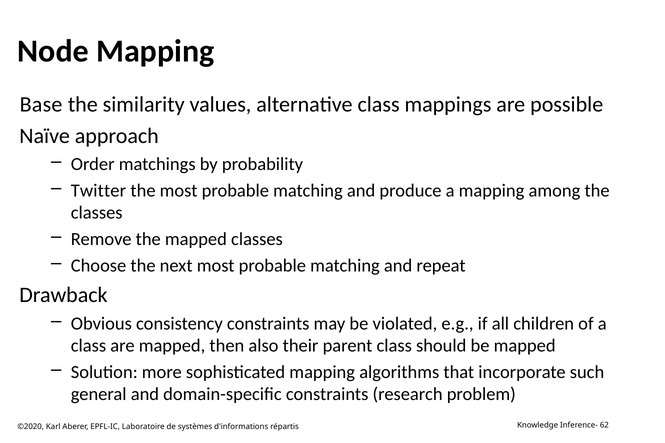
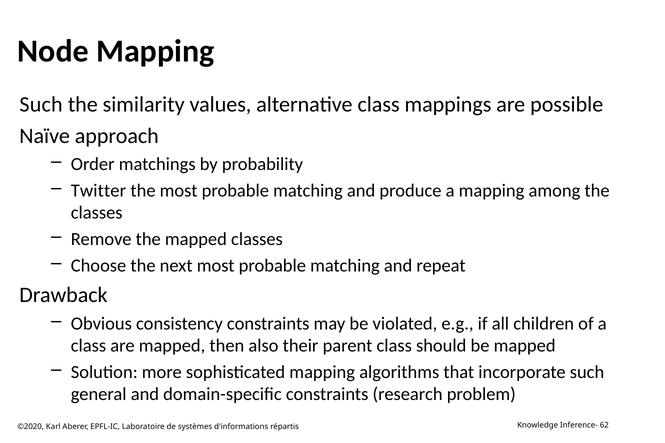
Base at (41, 105): Base -> Such
